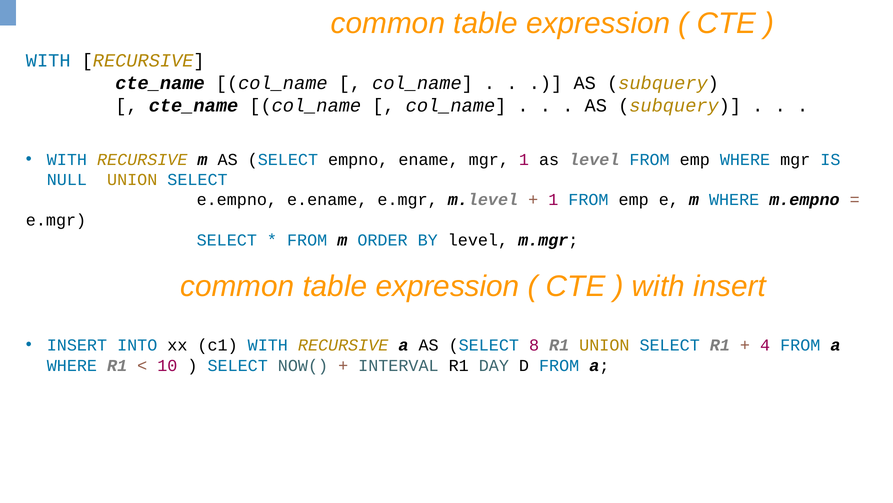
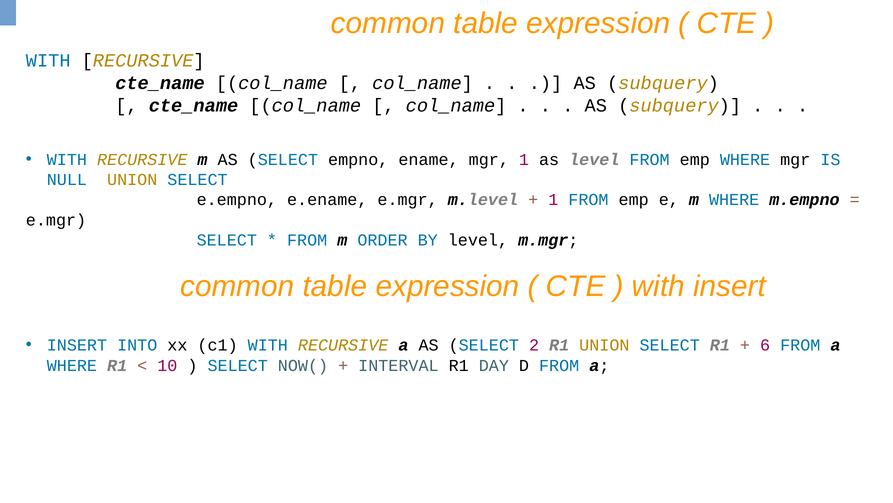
8: 8 -> 2
4: 4 -> 6
